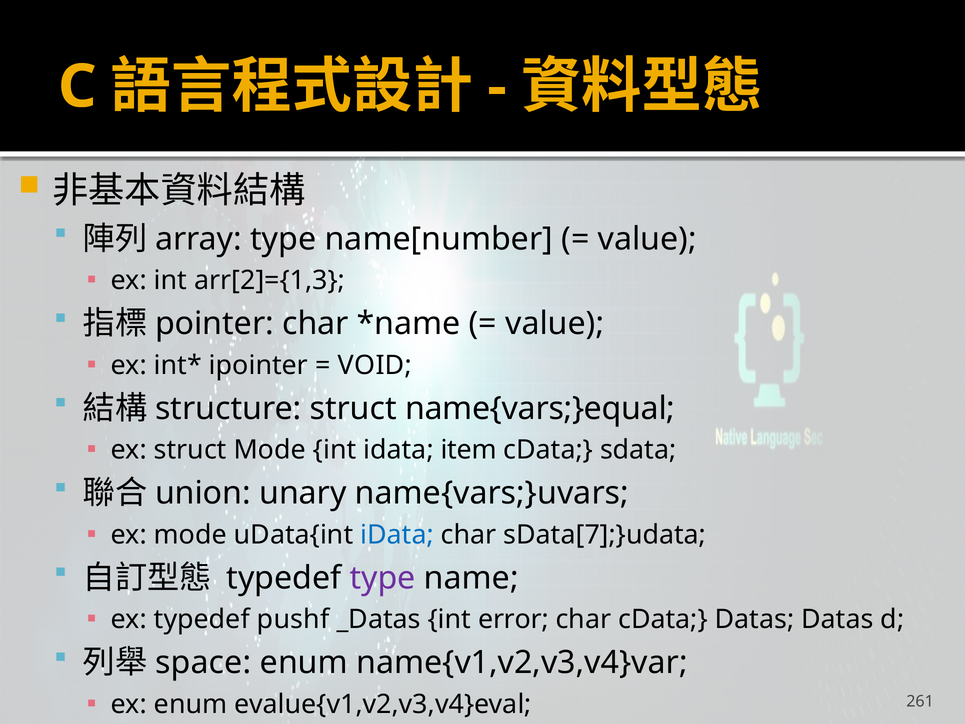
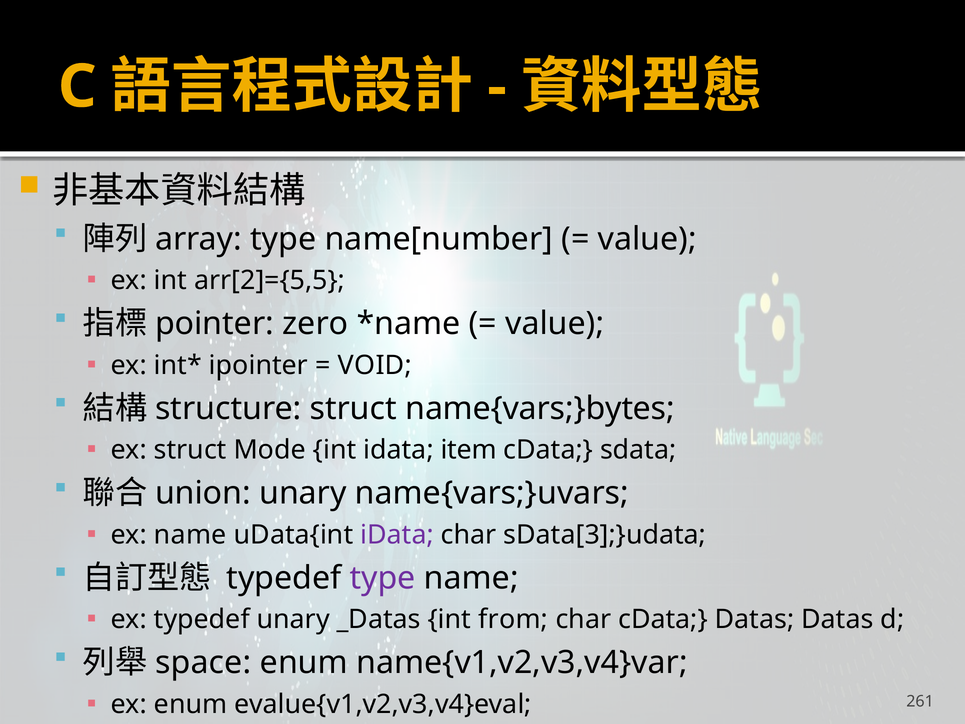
arr[2]={1,3: arr[2]={1,3 -> arr[2]={5,5
char at (315, 324): char -> zero
name{vars;}equal: name{vars;}equal -> name{vars;}bytes
ex mode: mode -> name
iData at (397, 534) colour: blue -> purple
sData[7];}udata: sData[7];}udata -> sData[3];}udata
typedef pushf: pushf -> unary
error: error -> from
